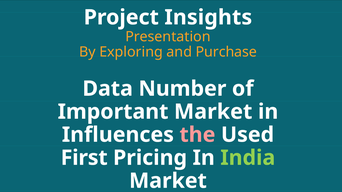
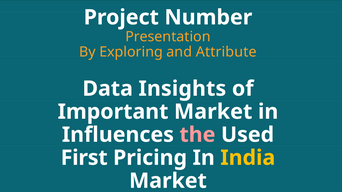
Insights: Insights -> Number
Purchase: Purchase -> Attribute
Number: Number -> Insights
India colour: light green -> yellow
